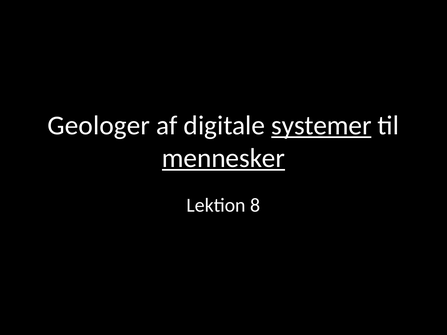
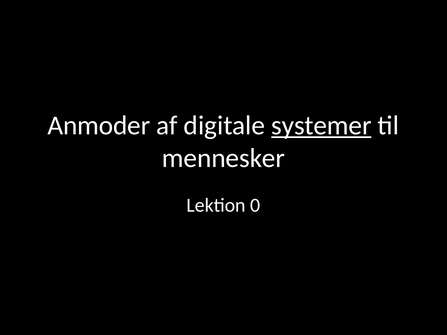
Geologer: Geologer -> Anmoder
mennesker underline: present -> none
8: 8 -> 0
